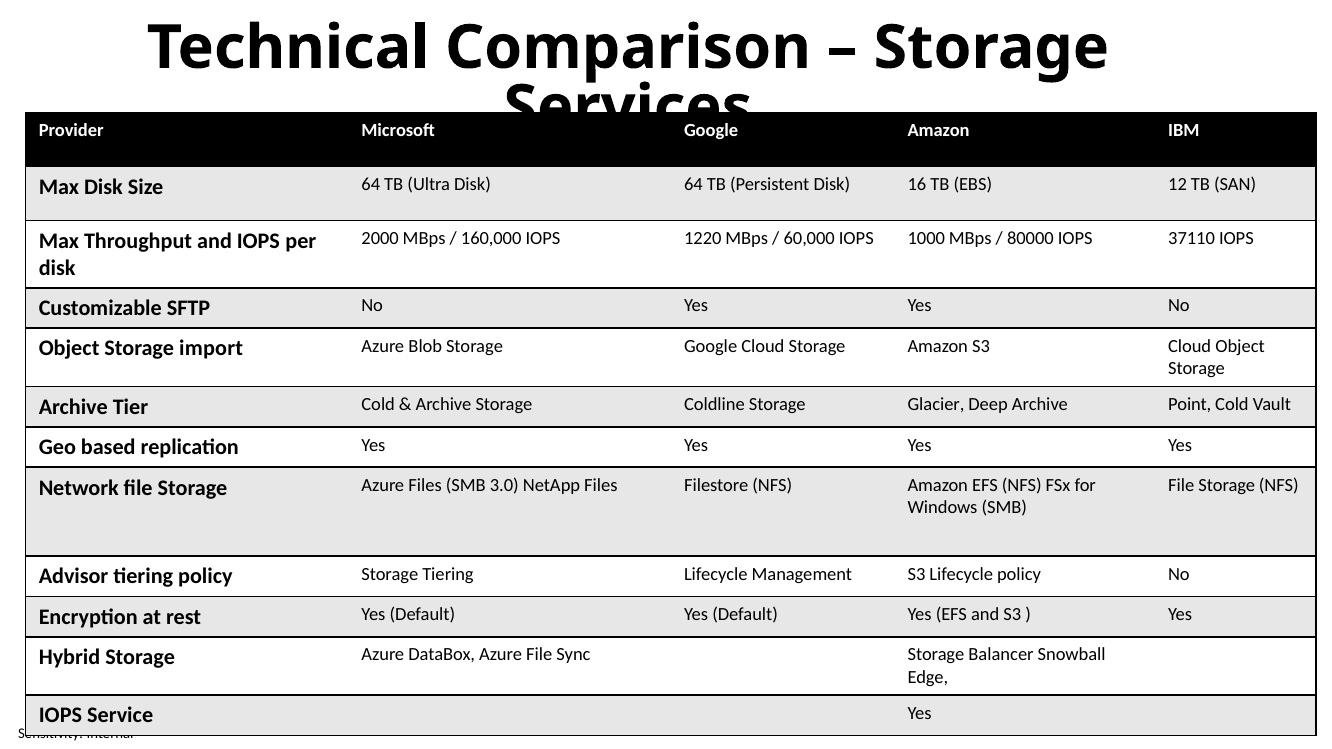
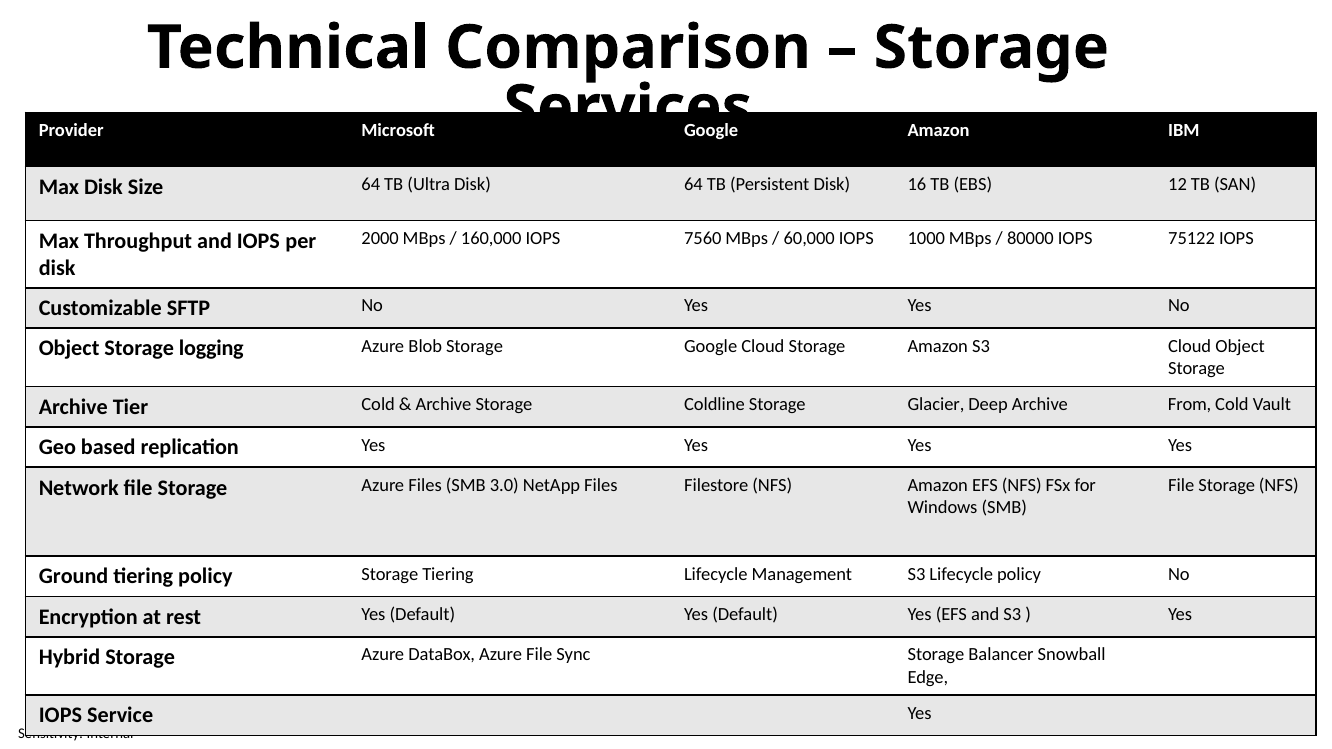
1220: 1220 -> 7560
37110: 37110 -> 75122
import: import -> logging
Point: Point -> From
Advisor: Advisor -> Ground
